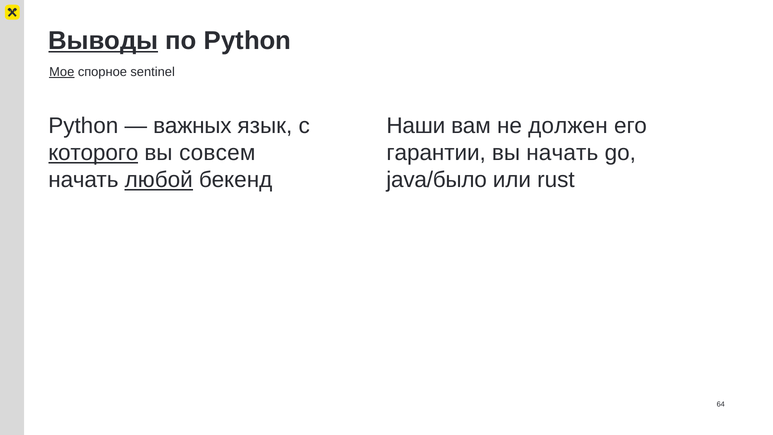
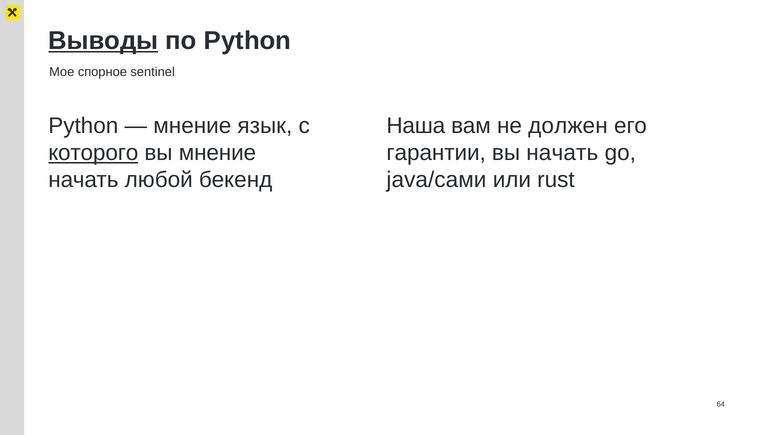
Мое underline: present -> none
важных at (192, 126): важных -> мнение
Наши: Наши -> Наша
вы совсем: совсем -> мнение
любой underline: present -> none
java/было: java/было -> java/сами
